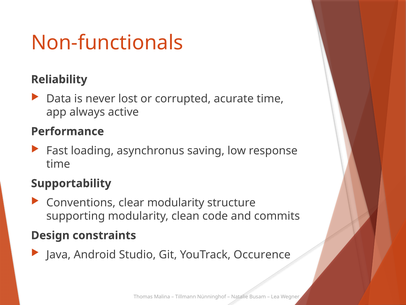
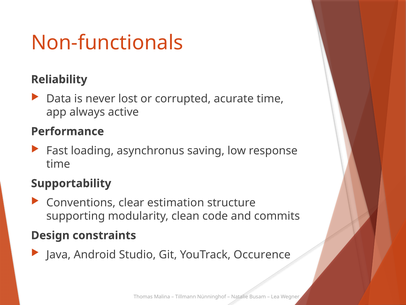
clear modularity: modularity -> estimation
